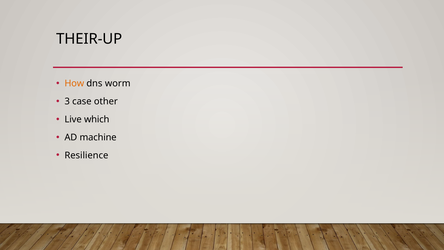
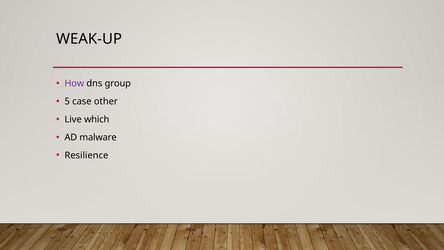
THEIR-UP: THEIR-UP -> WEAK-UP
How colour: orange -> purple
worm: worm -> group
3: 3 -> 5
machine: machine -> malware
